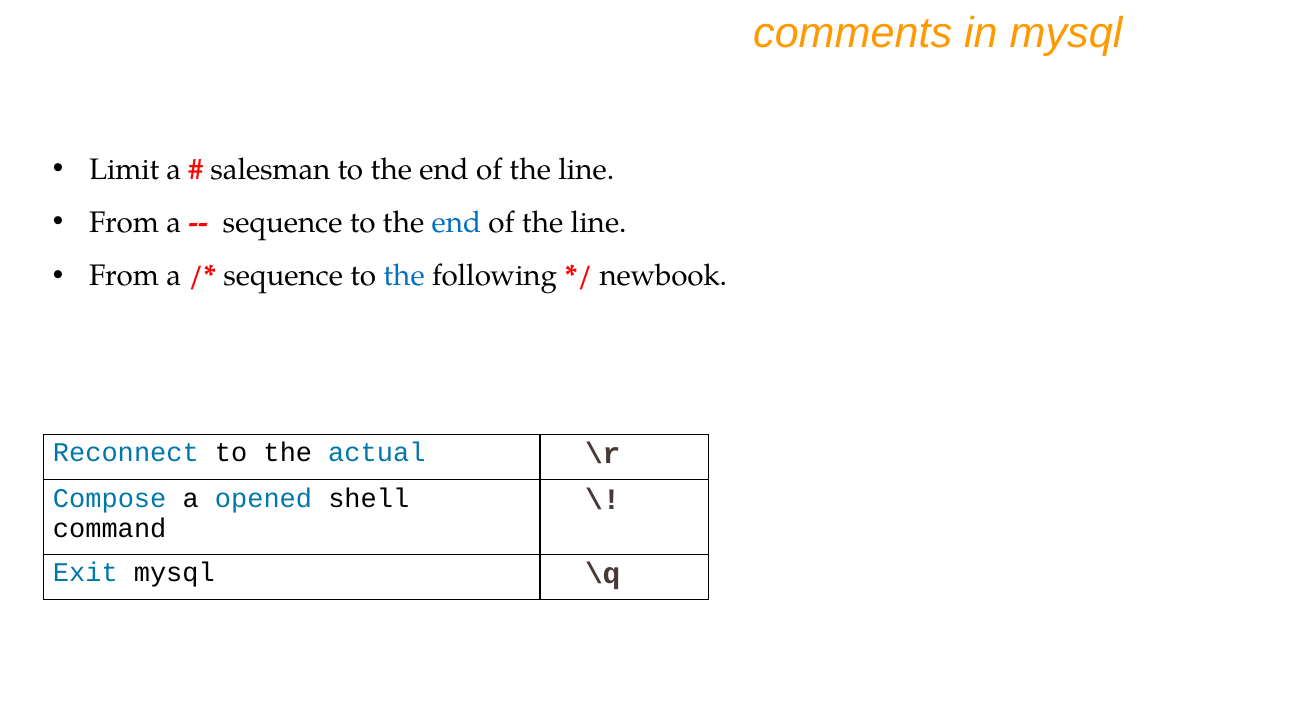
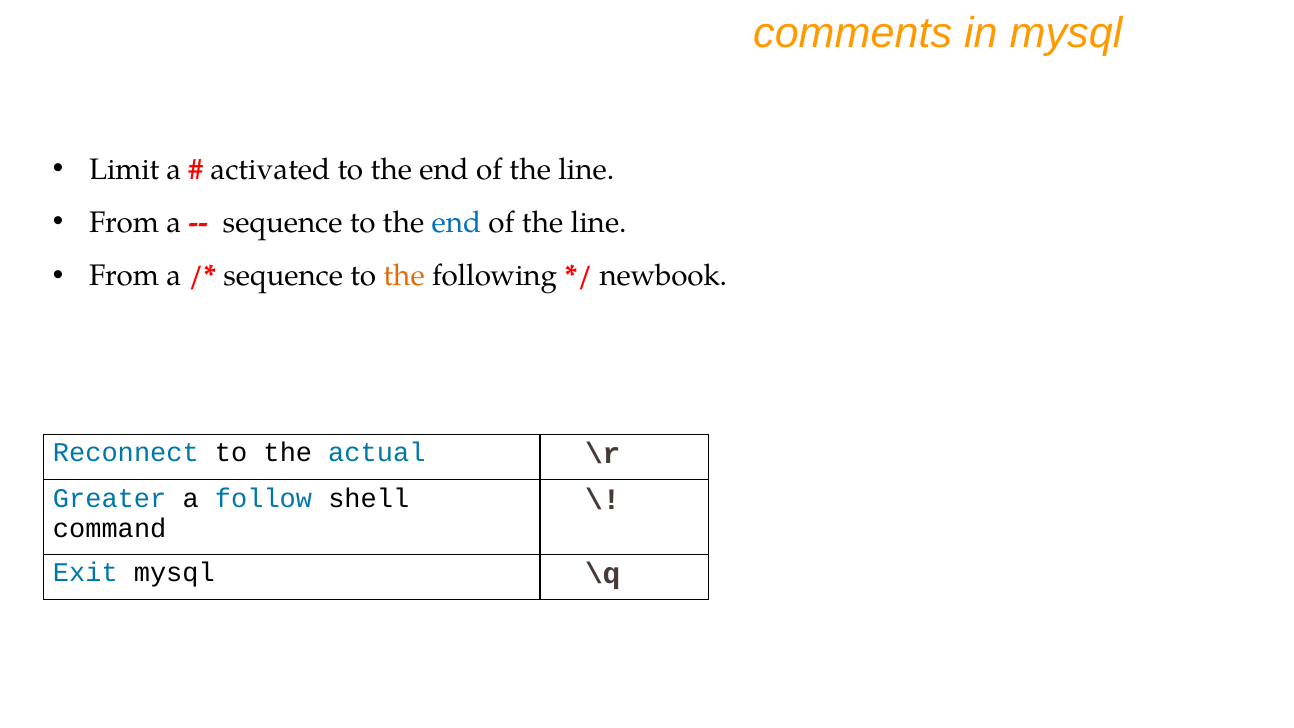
salesman: salesman -> activated
the at (404, 276) colour: blue -> orange
Compose: Compose -> Greater
opened: opened -> follow
